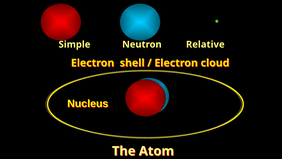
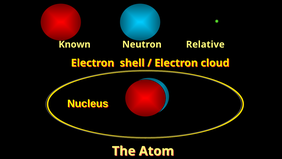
Simple: Simple -> Known
